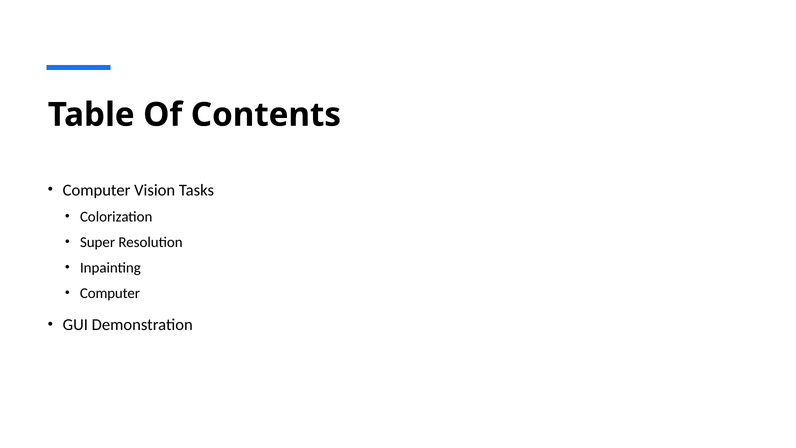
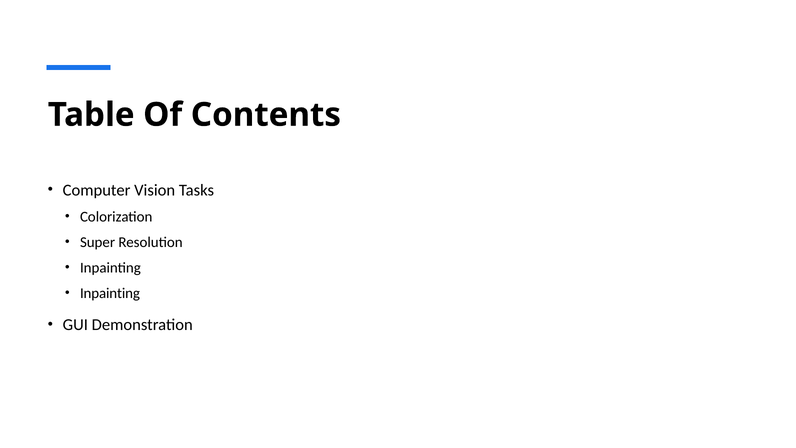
Computer at (110, 293): Computer -> Inpainting
